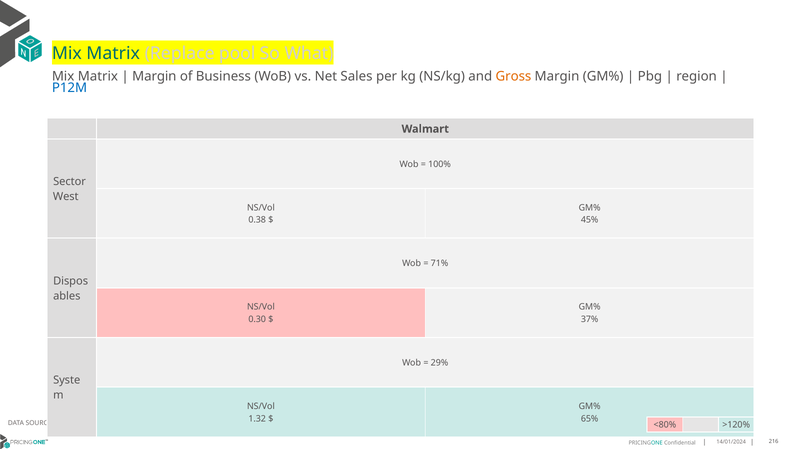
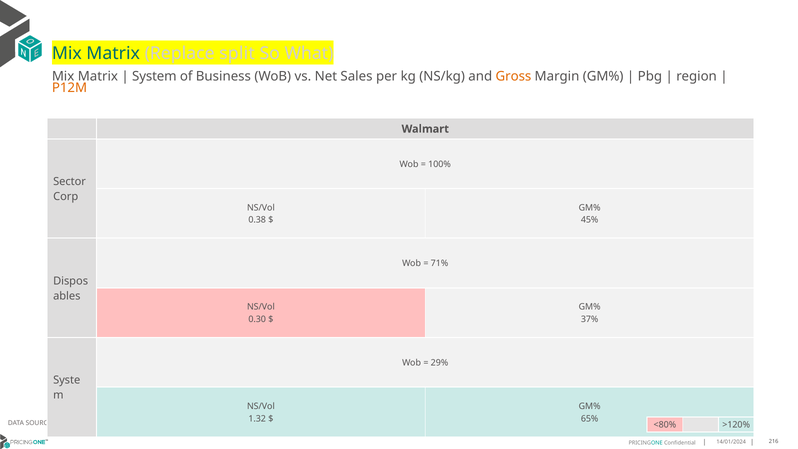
pool: pool -> split
Margin at (154, 76): Margin -> System
P12M colour: blue -> orange
West: West -> Corp
